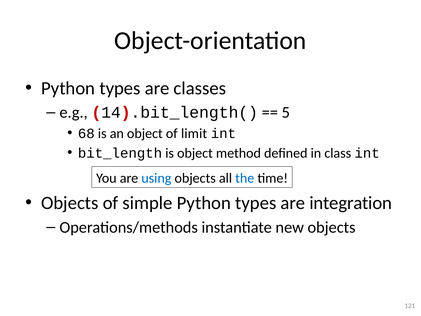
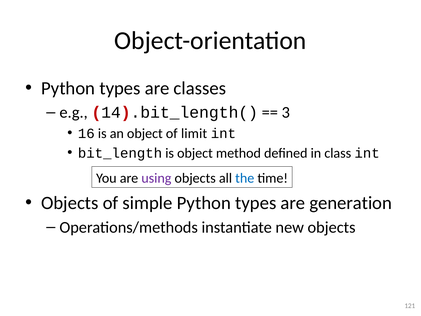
5: 5 -> 3
68: 68 -> 16
using colour: blue -> purple
integration: integration -> generation
